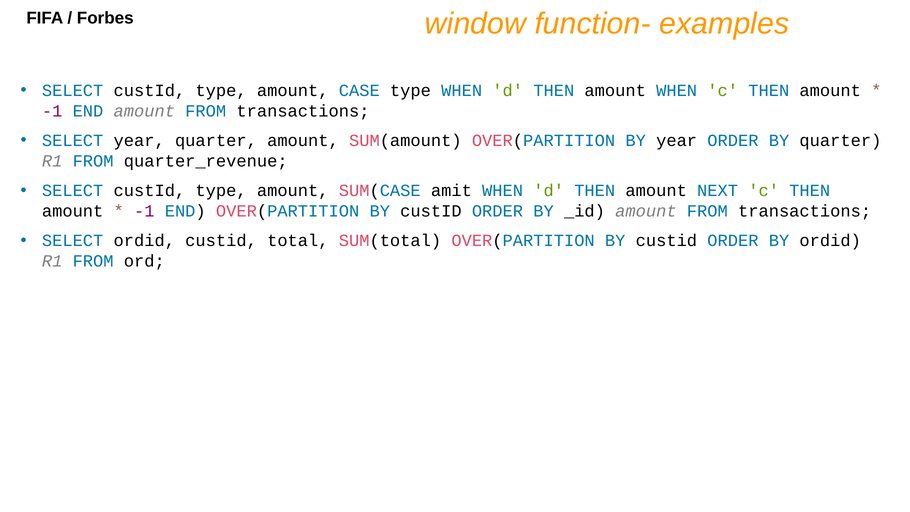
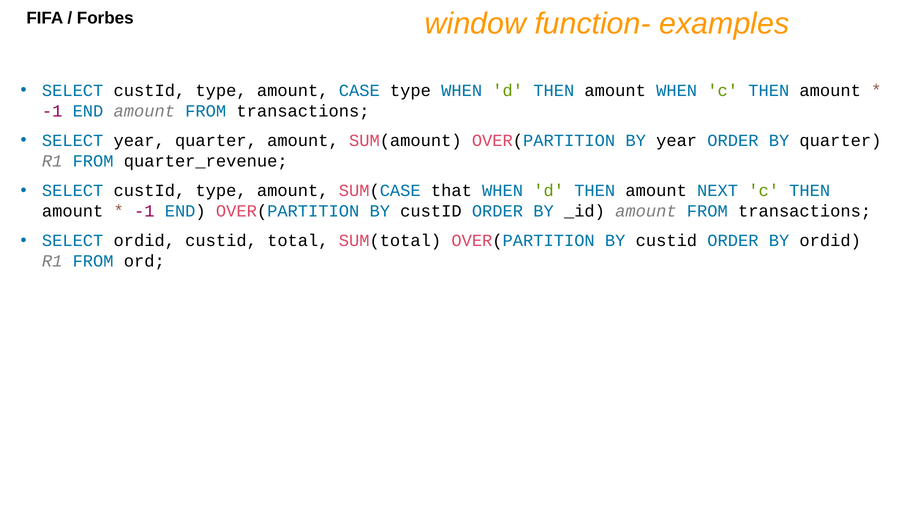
amit: amit -> that
